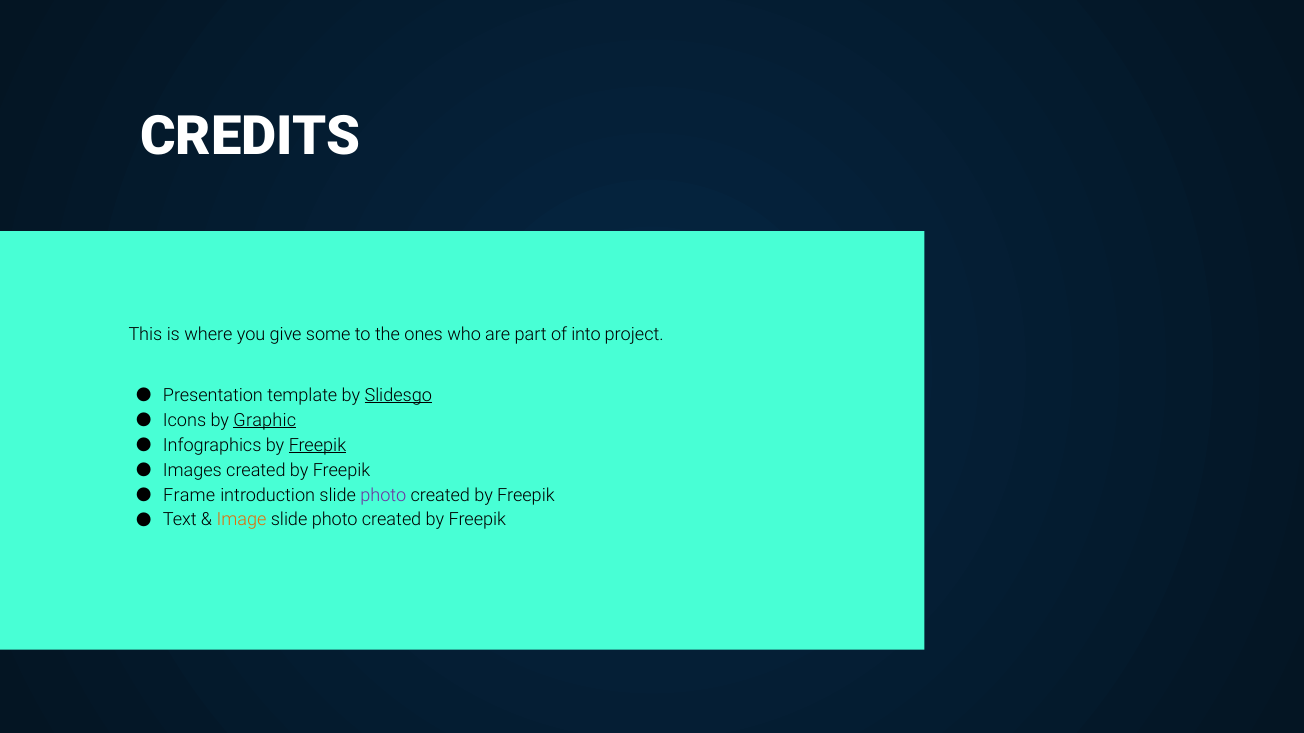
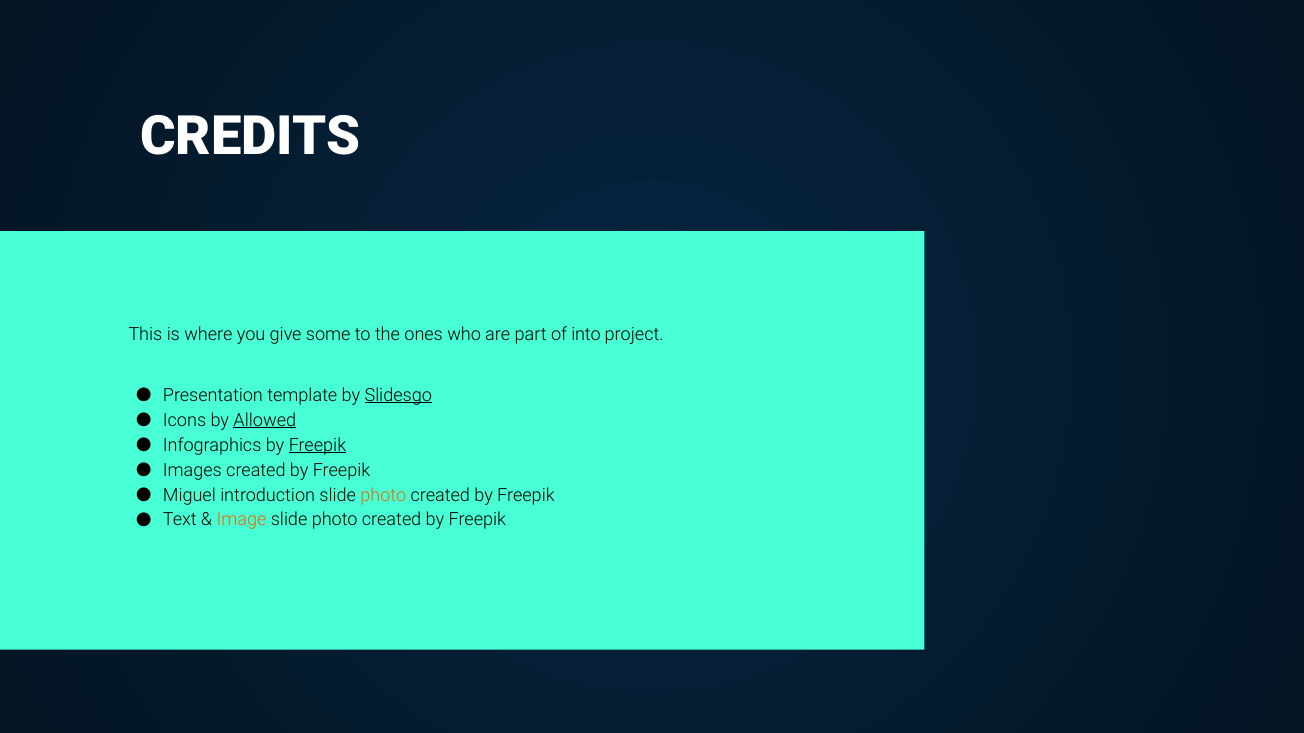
Graphic: Graphic -> Allowed
Frame: Frame -> Miguel
photo at (383, 495) colour: purple -> orange
